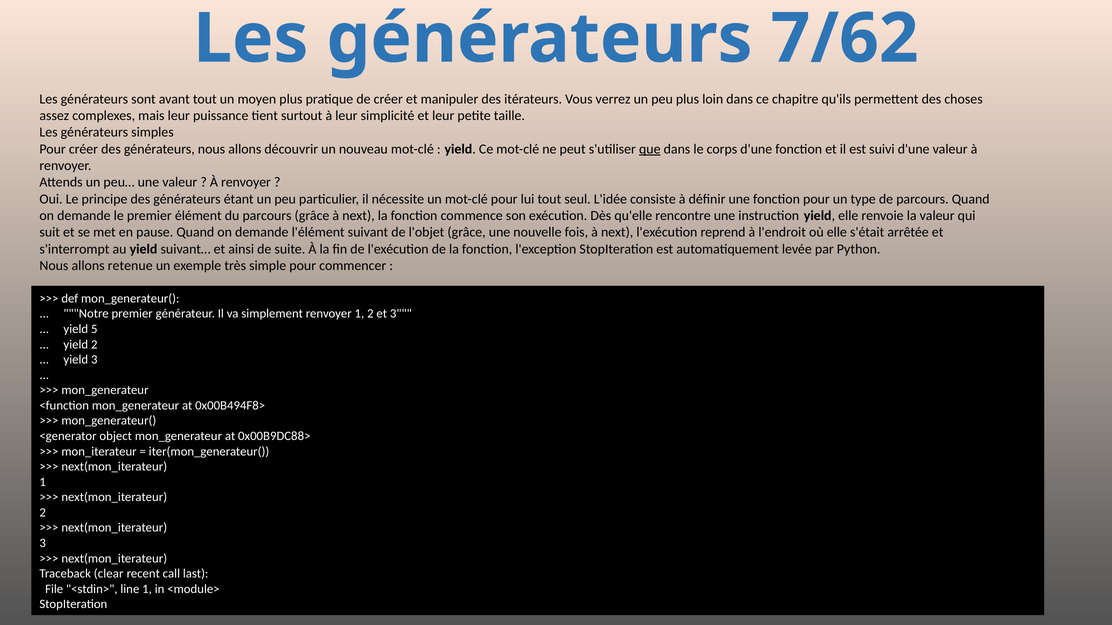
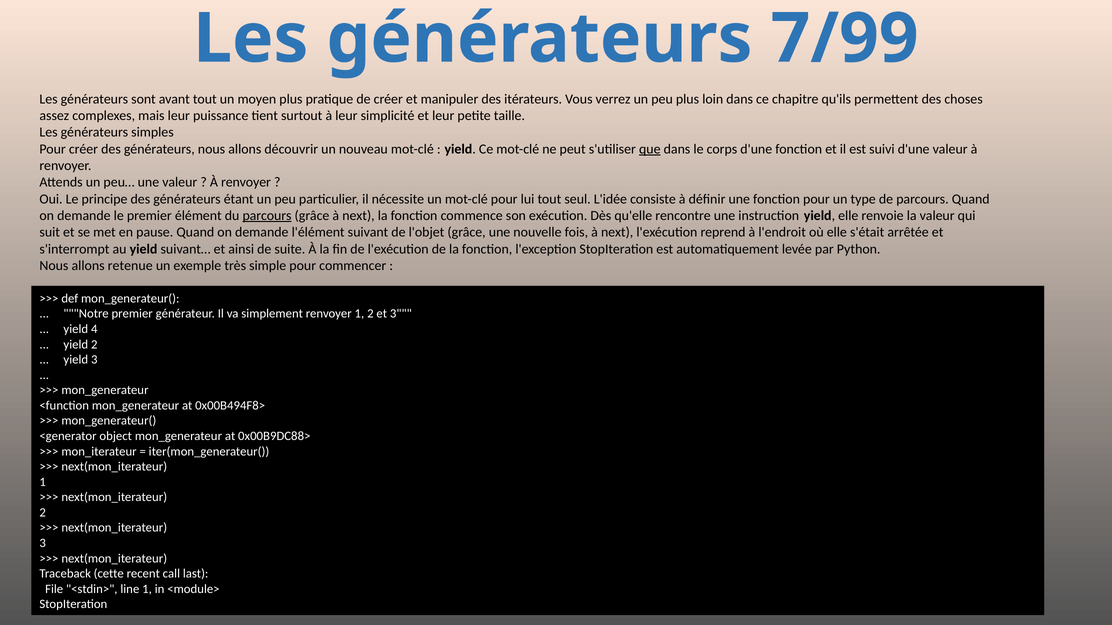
7/62: 7/62 -> 7/99
parcours at (267, 216) underline: none -> present
5: 5 -> 4
clear: clear -> cette
